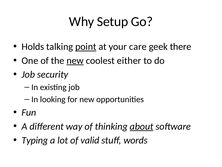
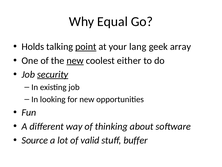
Setup: Setup -> Equal
care: care -> lang
there: there -> array
security underline: none -> present
about underline: present -> none
Typing: Typing -> Source
words: words -> buffer
